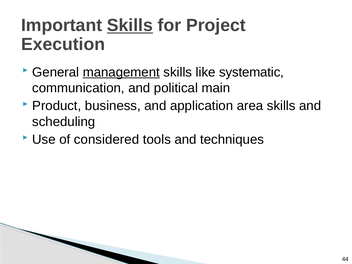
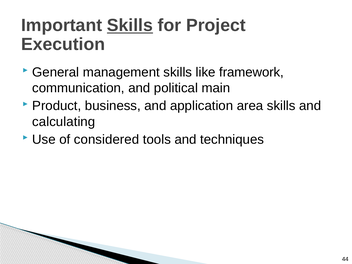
management underline: present -> none
systematic: systematic -> framework
scheduling: scheduling -> calculating
